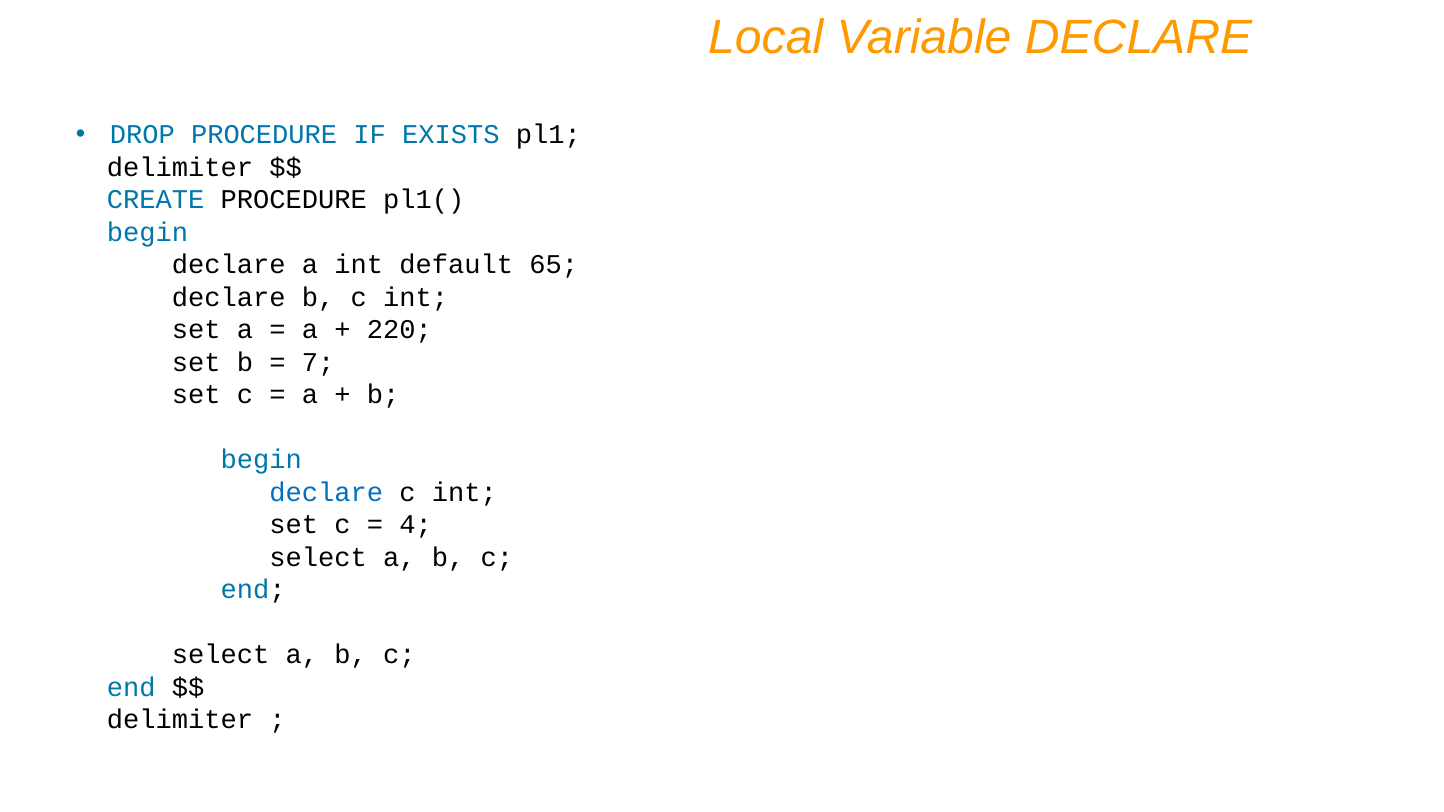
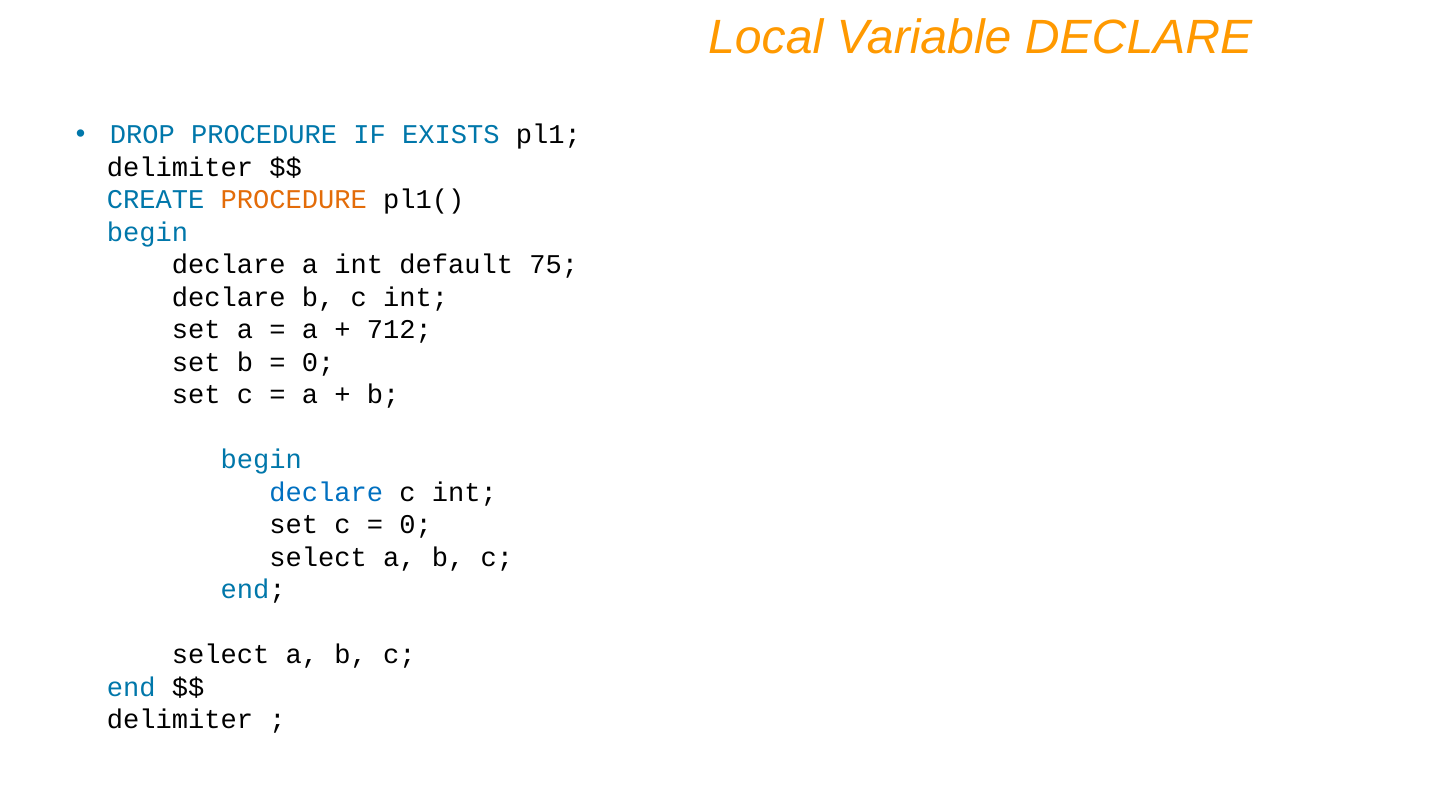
PROCEDURE at (294, 200) colour: black -> orange
65: 65 -> 75
220: 220 -> 712
7 at (318, 363): 7 -> 0
4 at (416, 525): 4 -> 0
